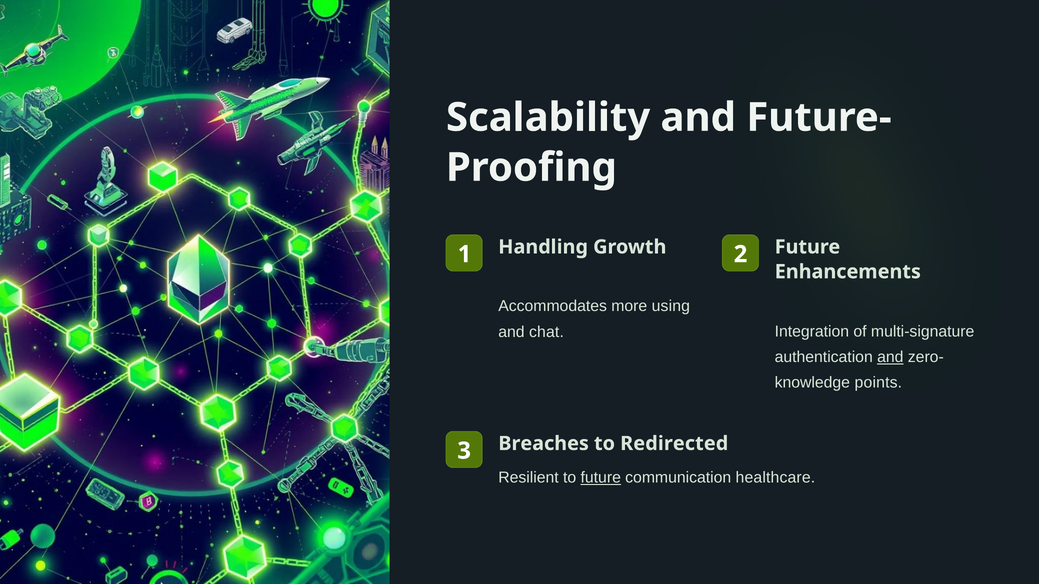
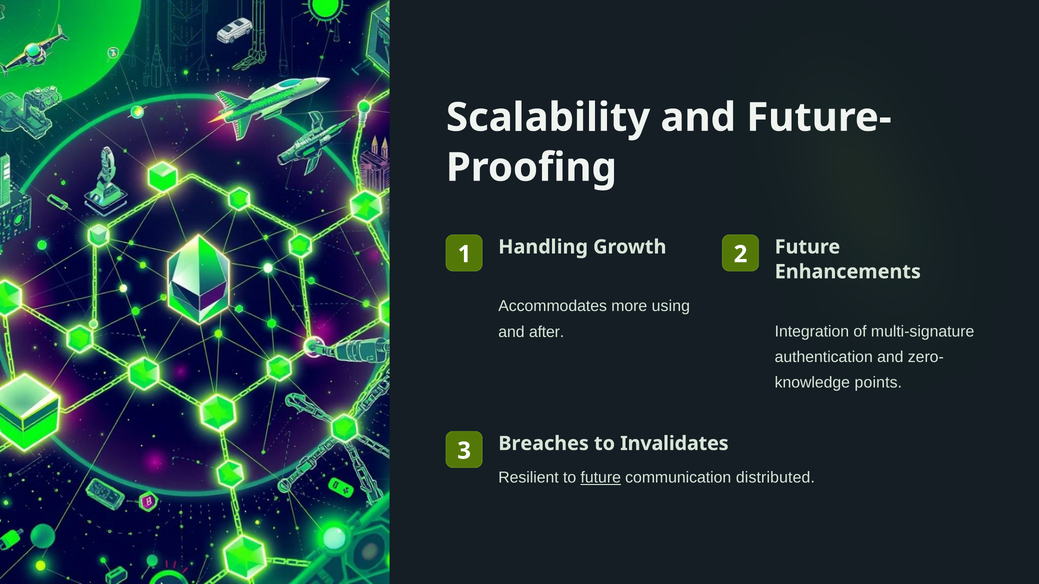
chat: chat -> after
and at (890, 357) underline: present -> none
Redirected: Redirected -> Invalidates
healthcare: healthcare -> distributed
